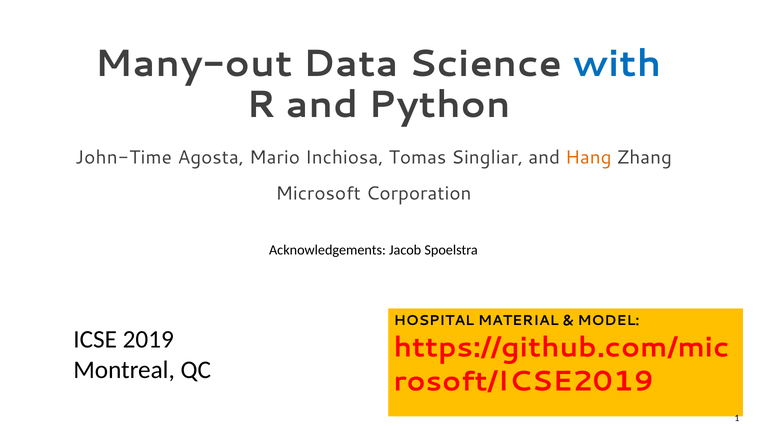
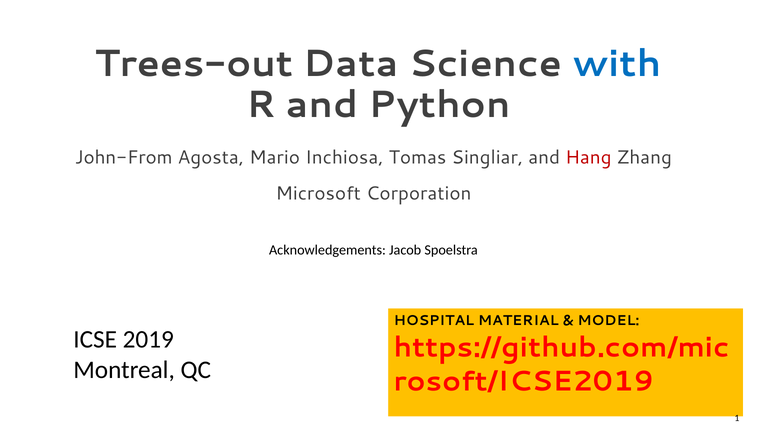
Many-out: Many-out -> Trees-out
John-Time: John-Time -> John-From
Hang colour: orange -> red
